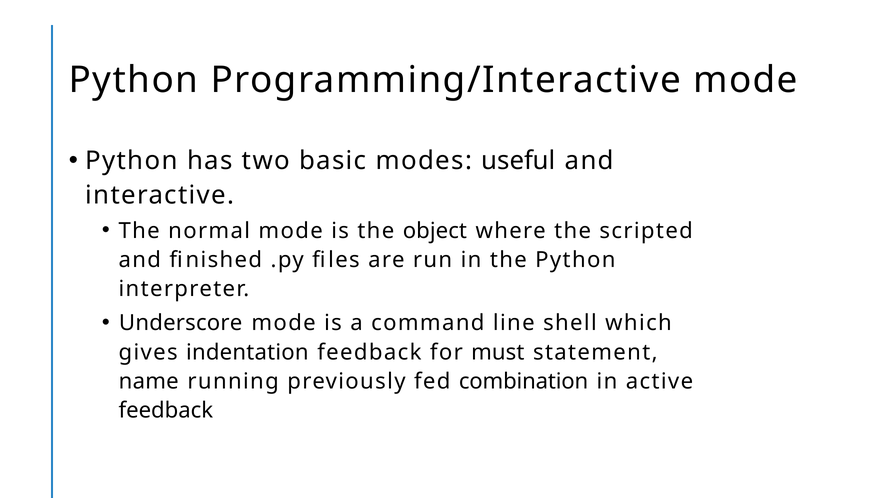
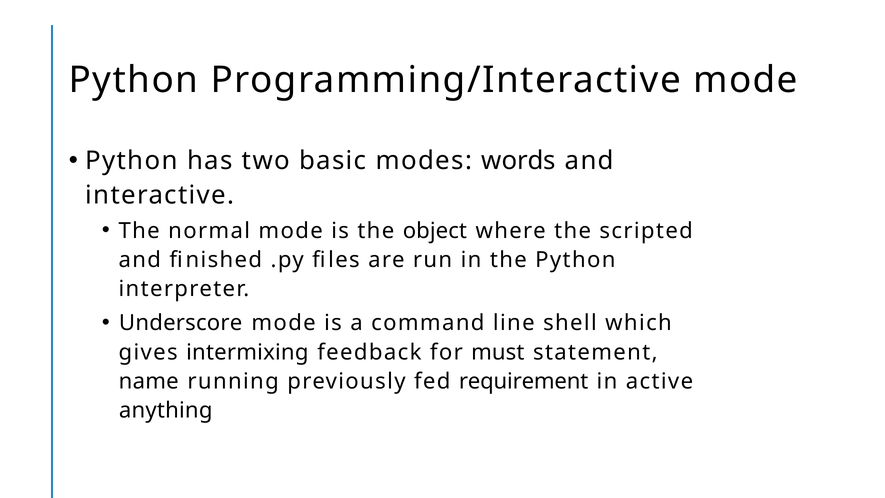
useful: useful -> words
indentation: indentation -> intermixing
combination: combination -> requirement
feedback at (166, 410): feedback -> anything
